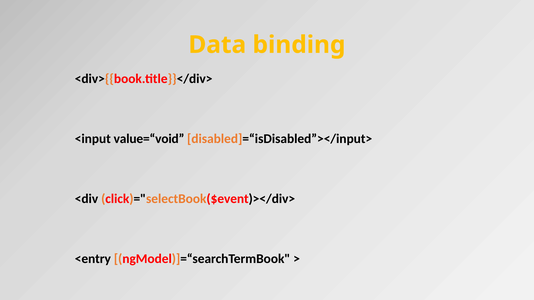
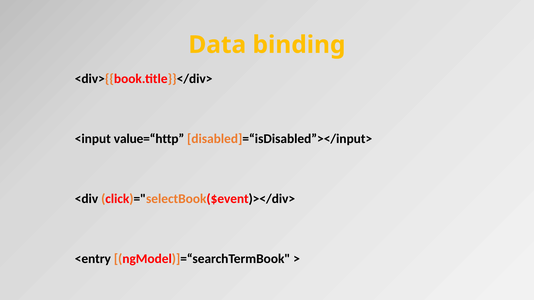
value=“void: value=“void -> value=“http
